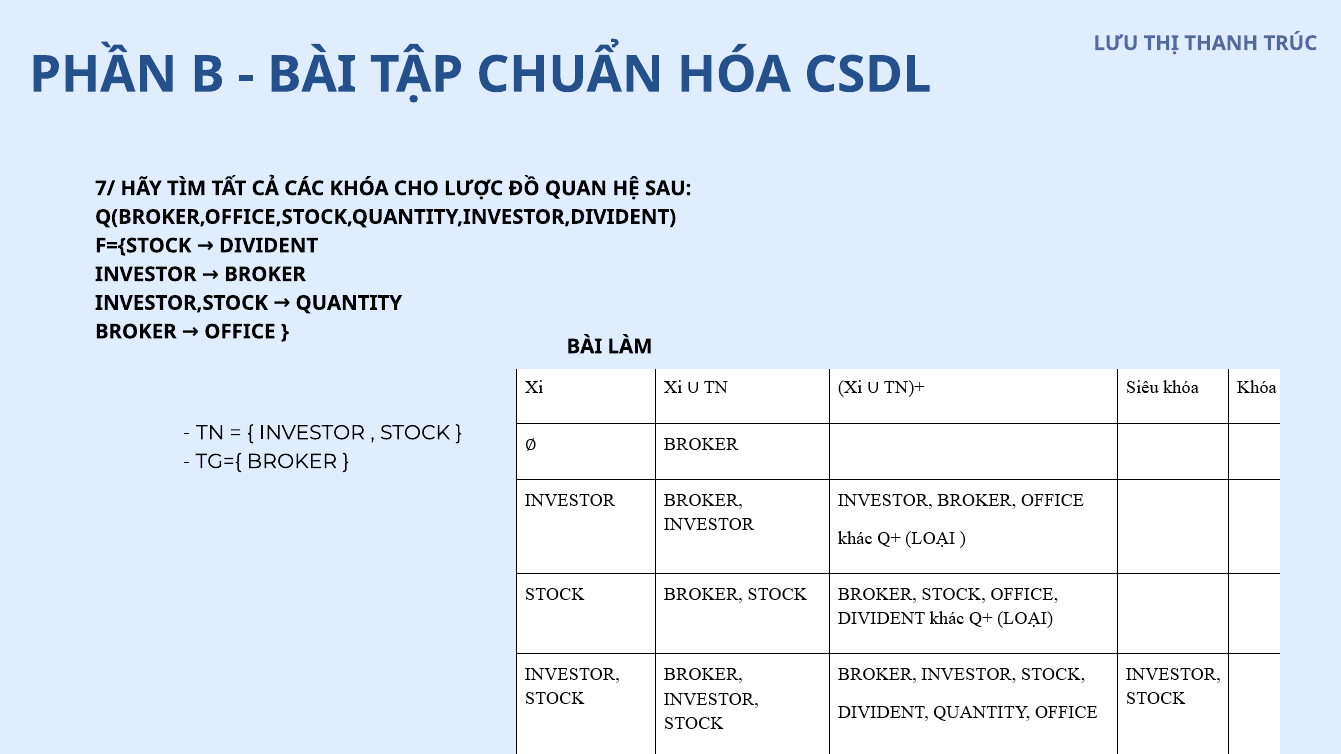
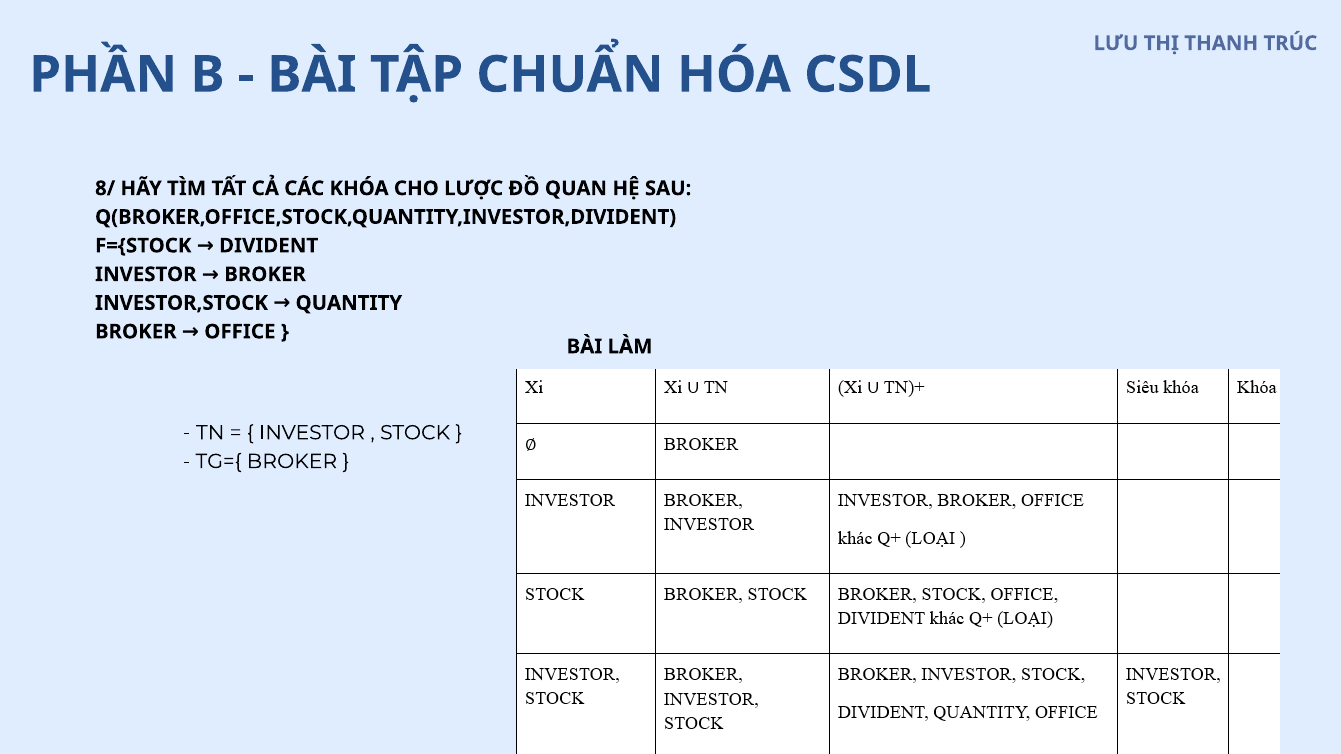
7/: 7/ -> 8/
